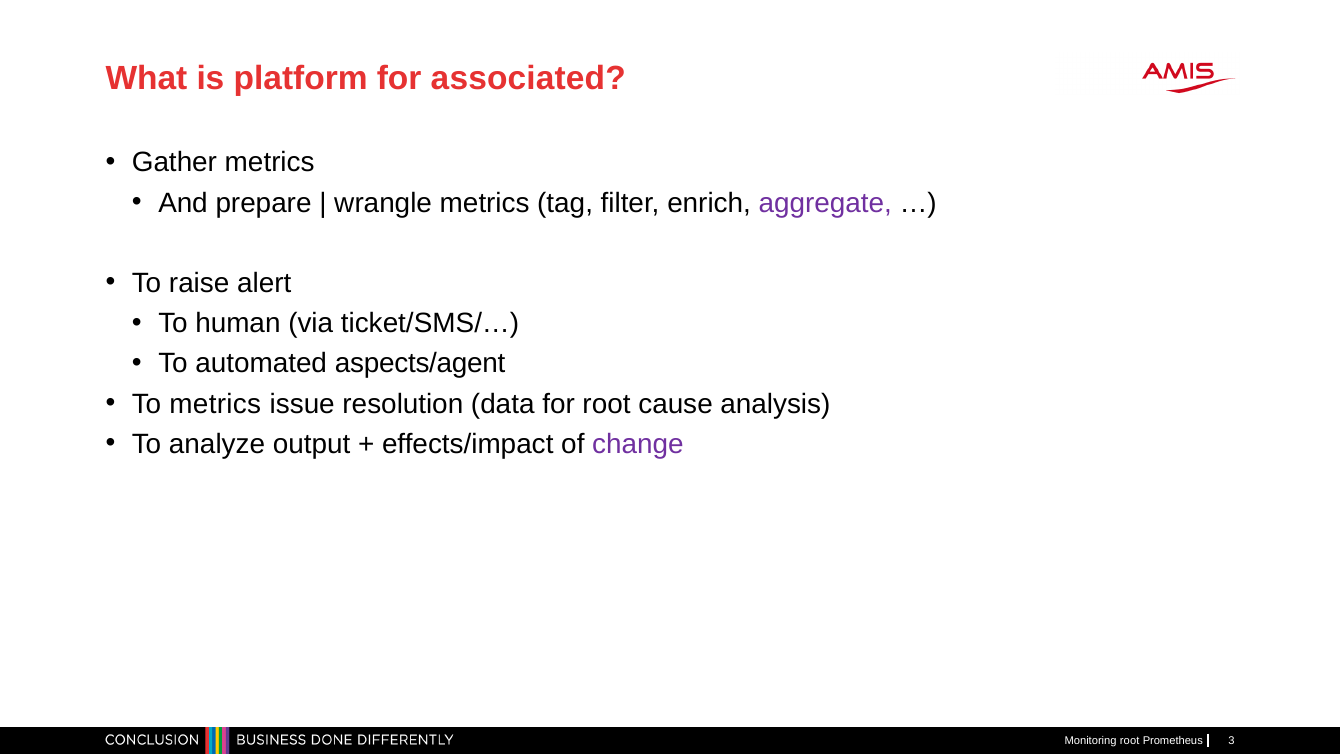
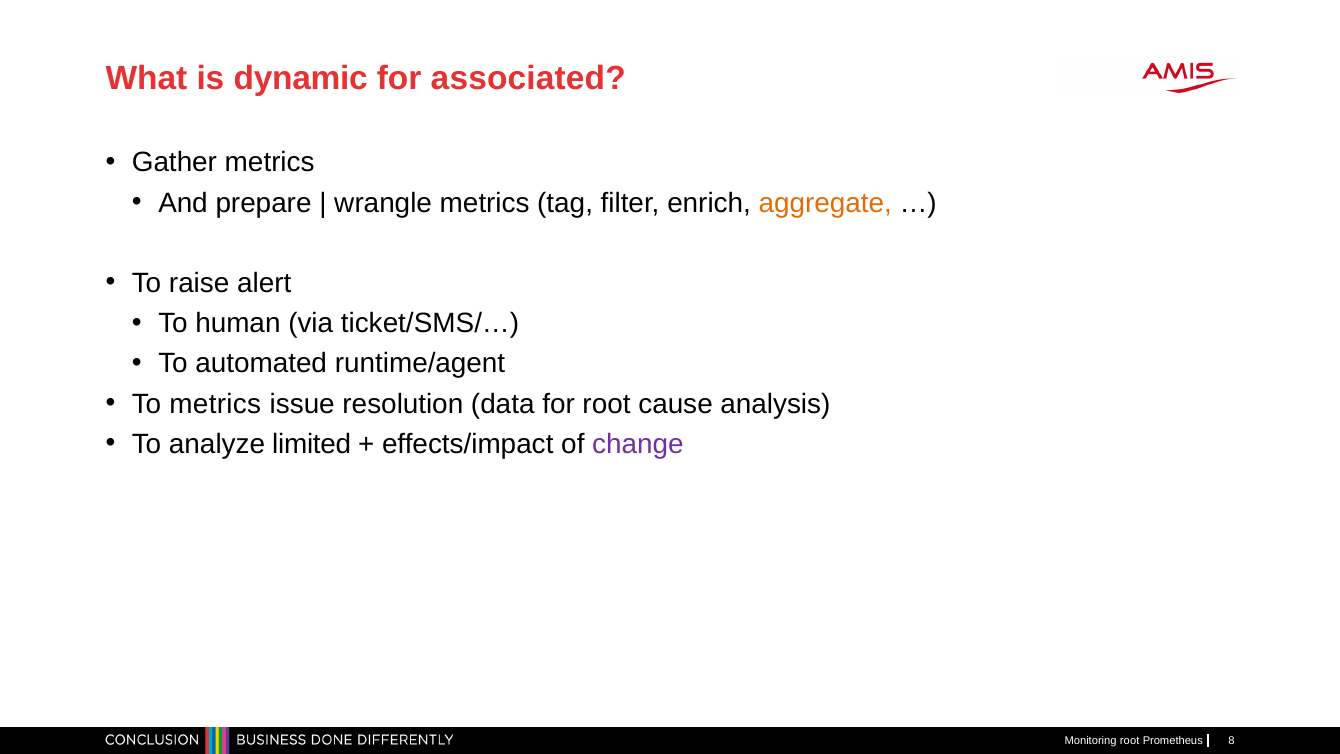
platform: platform -> dynamic
aggregate colour: purple -> orange
aspects/agent: aspects/agent -> runtime/agent
output: output -> limited
3: 3 -> 8
